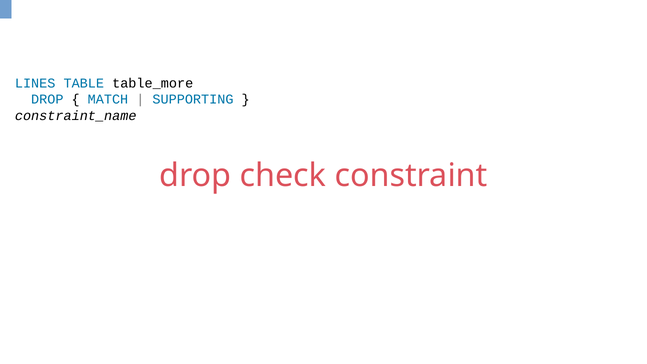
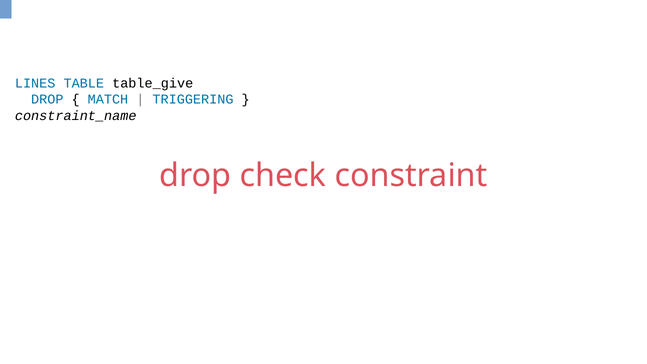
table_more: table_more -> table_give
SUPPORTING: SUPPORTING -> TRIGGERING
